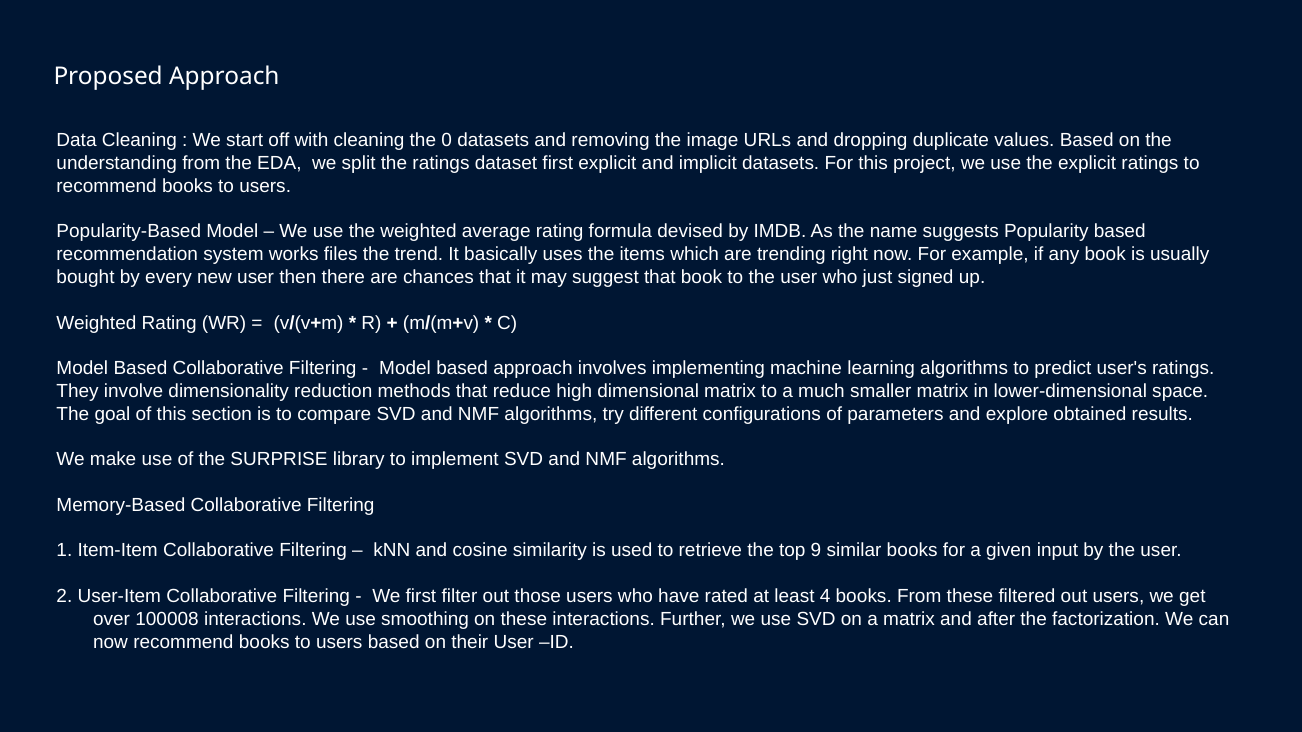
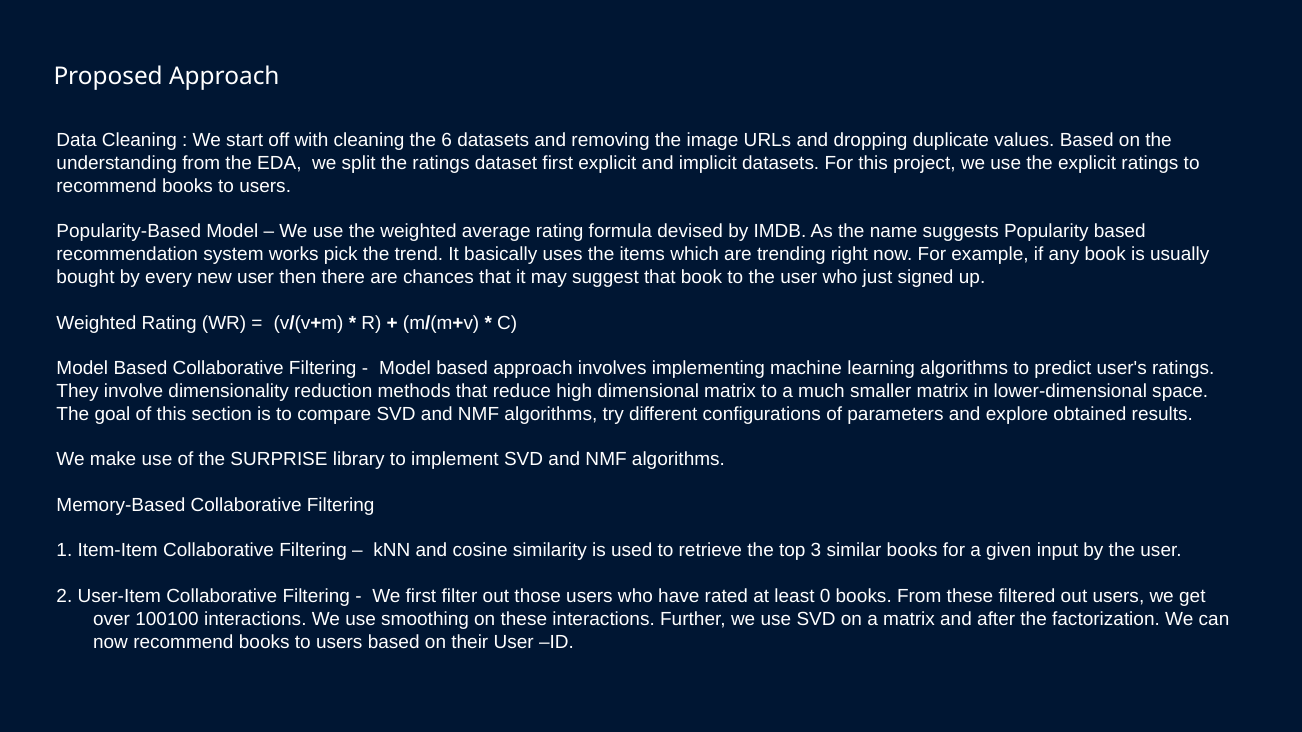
0: 0 -> 6
files: files -> pick
9: 9 -> 3
4: 4 -> 0
100008: 100008 -> 100100
